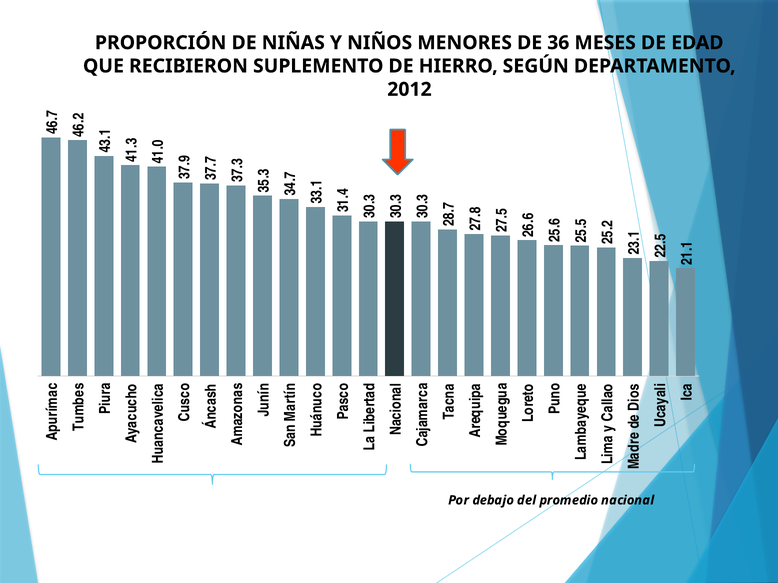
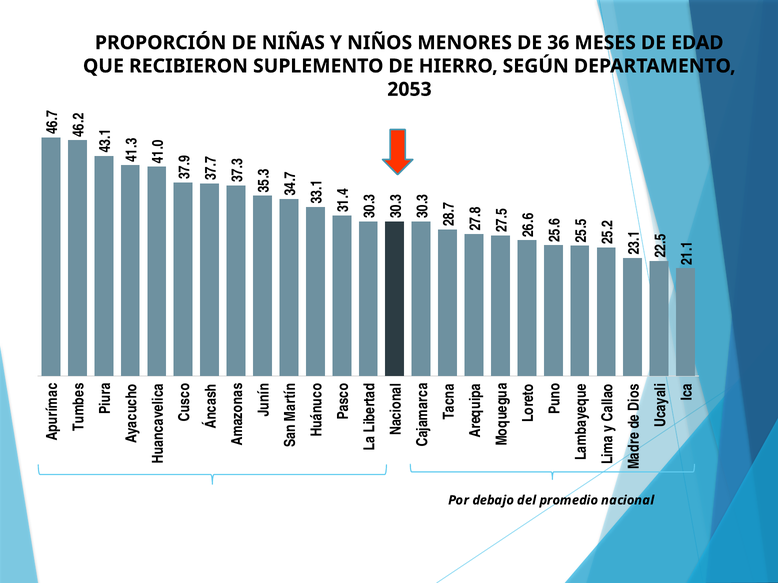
2012: 2012 -> 2053
